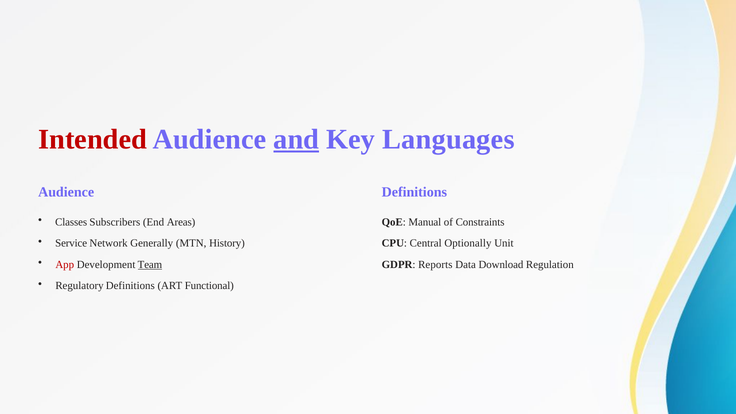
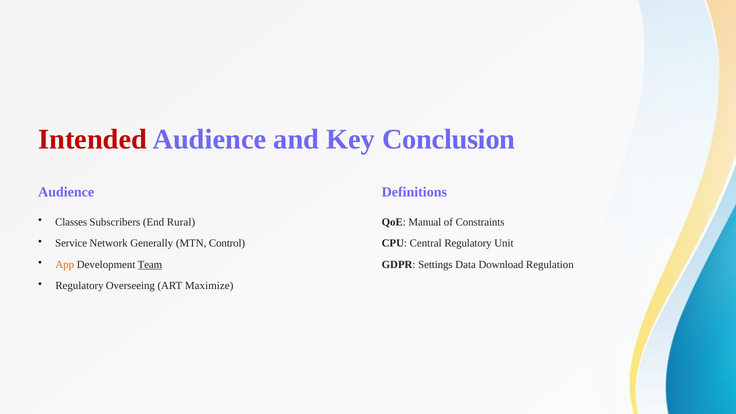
and underline: present -> none
Languages: Languages -> Conclusion
Areas: Areas -> Rural
History: History -> Control
Central Optionally: Optionally -> Regulatory
App colour: red -> orange
Reports: Reports -> Settings
Regulatory Definitions: Definitions -> Overseeing
Functional: Functional -> Maximize
